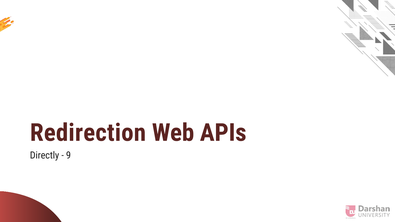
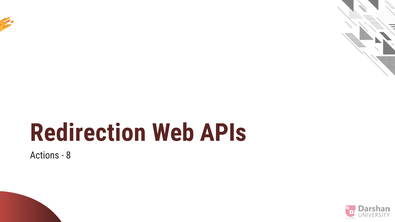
Directly: Directly -> Actions
9: 9 -> 8
